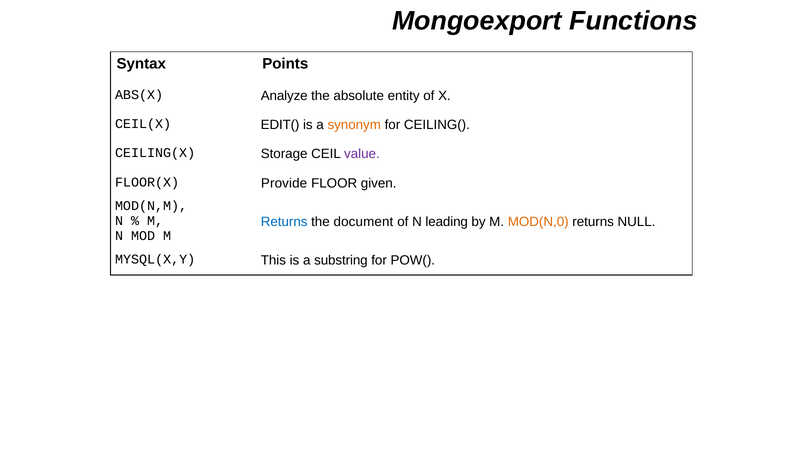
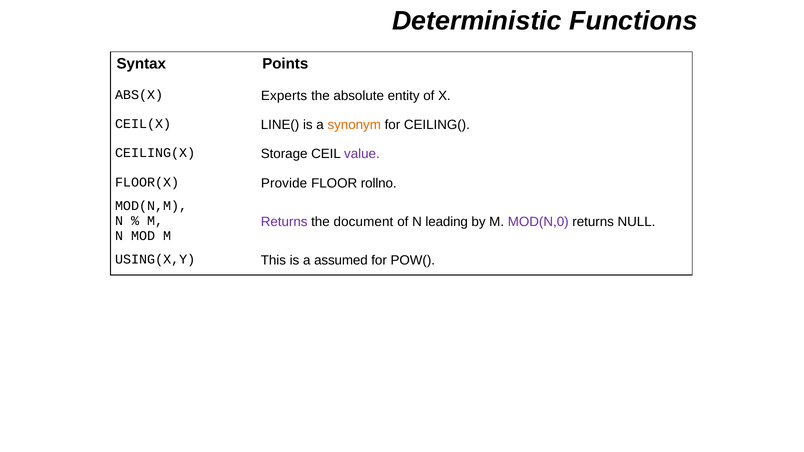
Mongoexport: Mongoexport -> Deterministic
Analyze: Analyze -> Experts
EDIT(: EDIT( -> LINE(
given: given -> rollno
Returns at (284, 222) colour: blue -> purple
MOD(N,0 colour: orange -> purple
MYSQL(X,Y: MYSQL(X,Y -> USING(X,Y
substring: substring -> assumed
